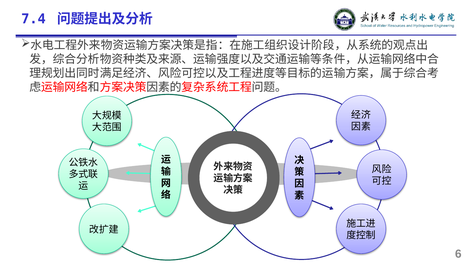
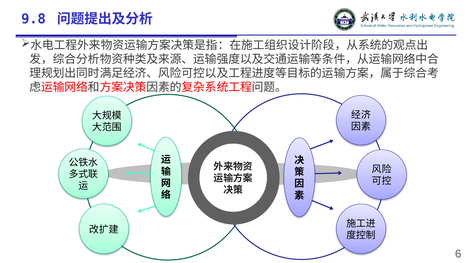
7.4: 7.4 -> 9.8
